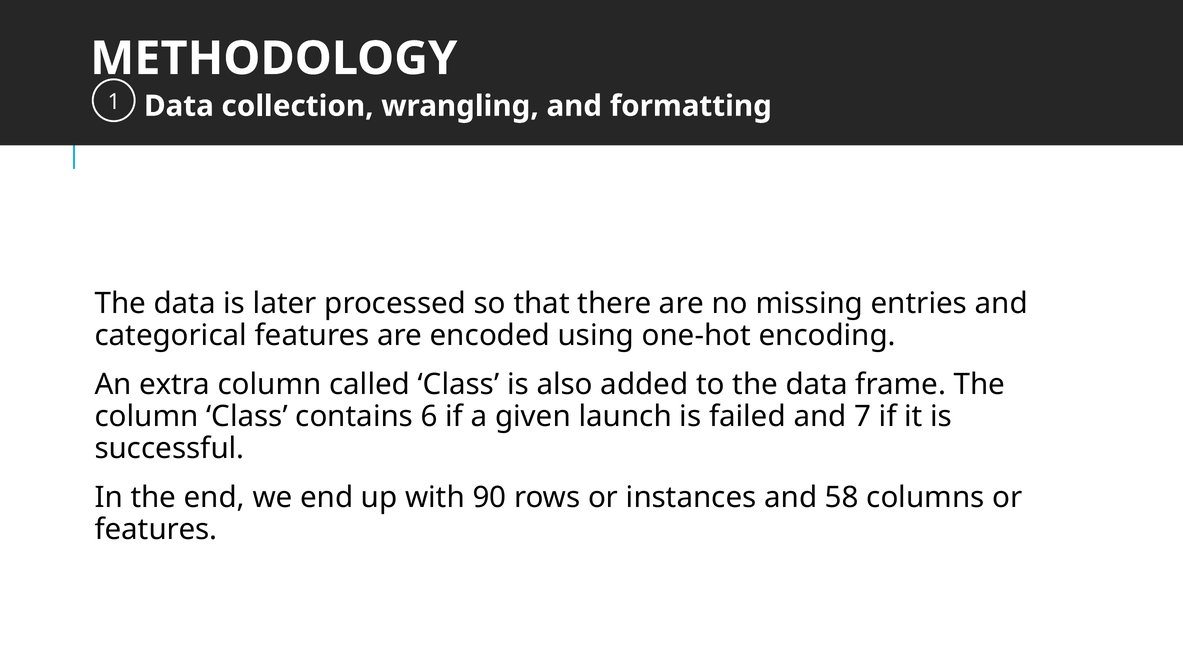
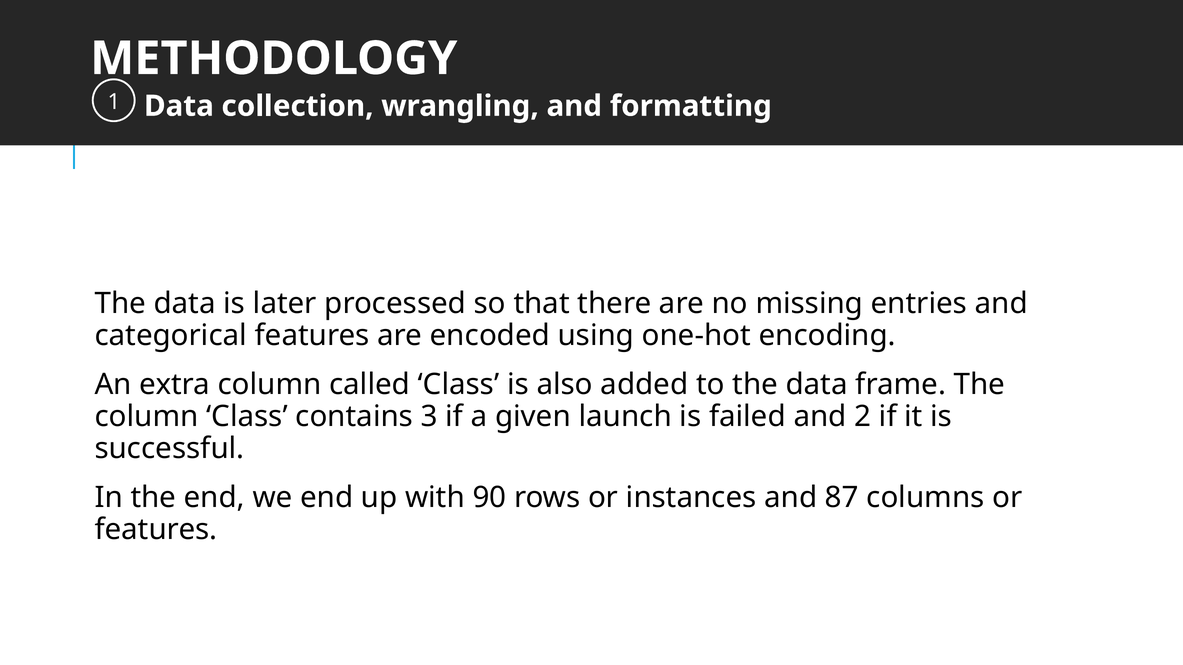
6: 6 -> 3
7: 7 -> 2
58: 58 -> 87
